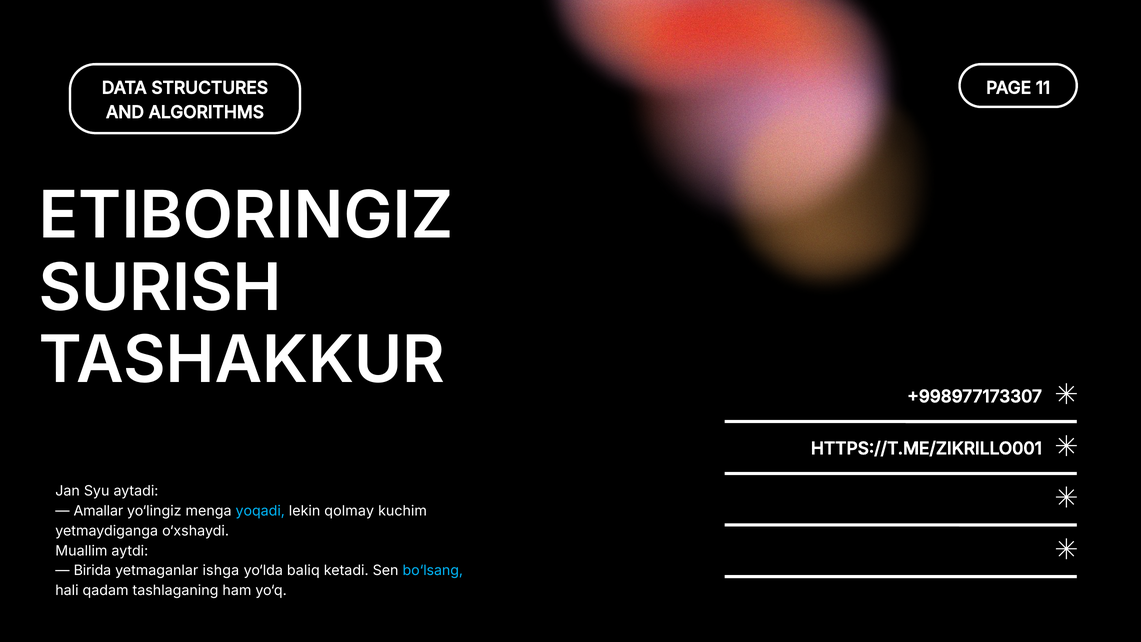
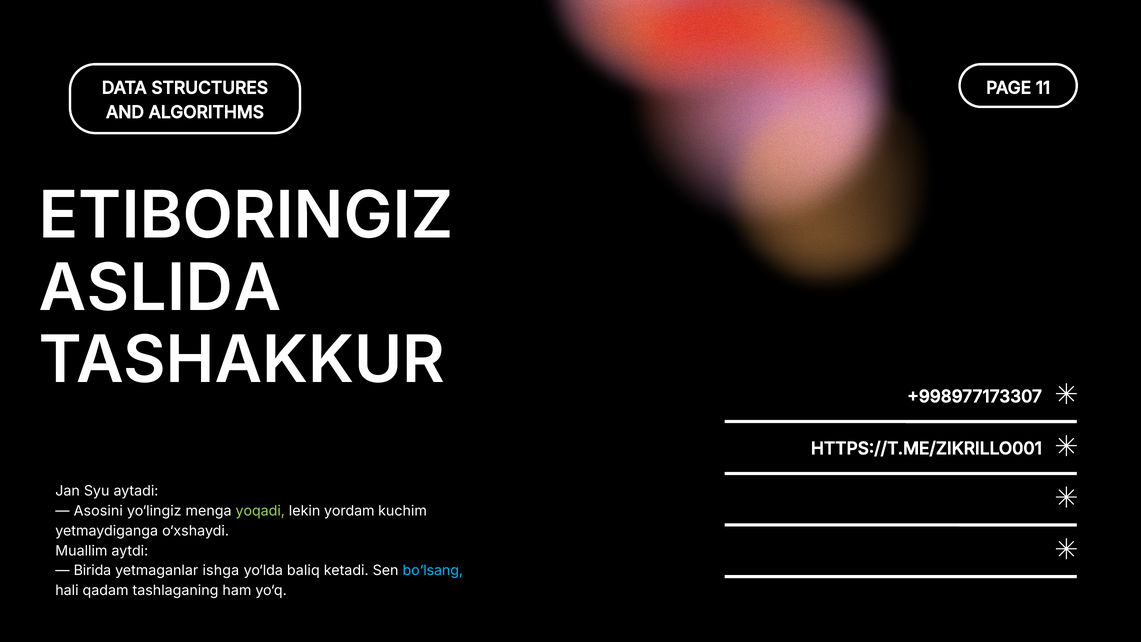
SURISH: SURISH -> ASLIDA
Amallar: Amallar -> Asosini
yoqadi colour: light blue -> light green
qolmay: qolmay -> yordam
